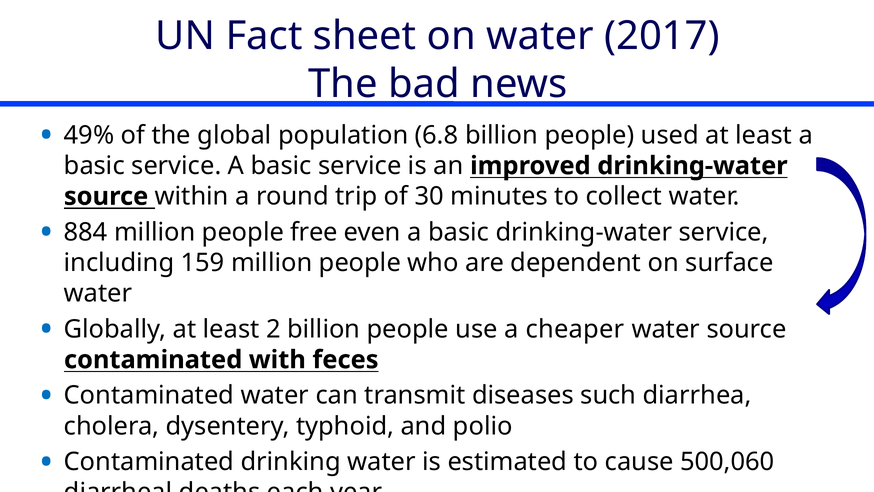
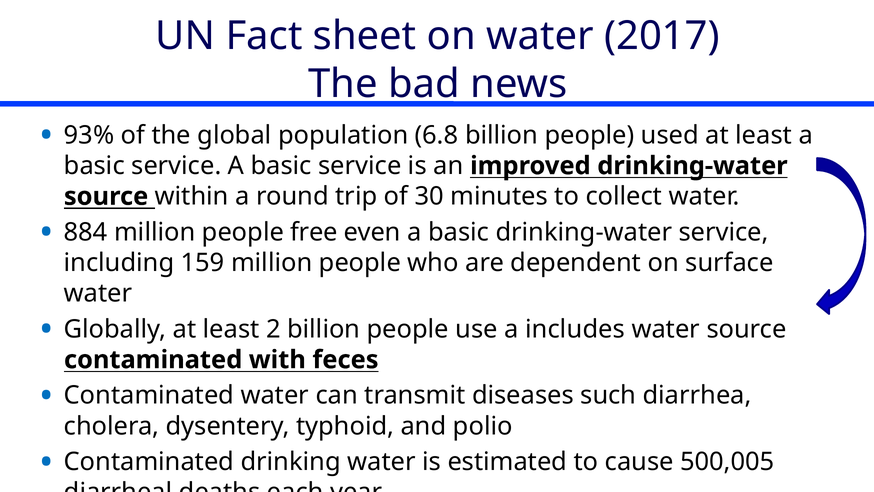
49%: 49% -> 93%
cheaper: cheaper -> includes
500,060: 500,060 -> 500,005
